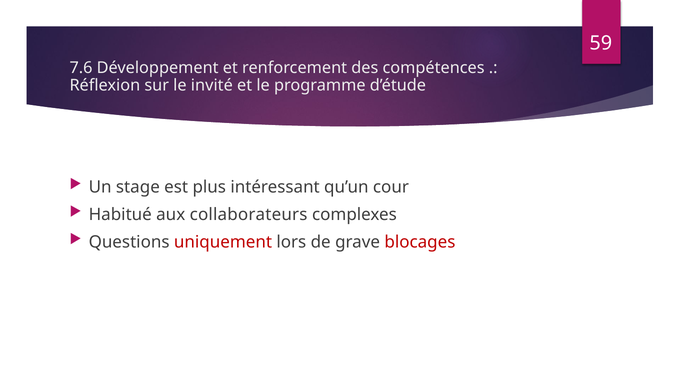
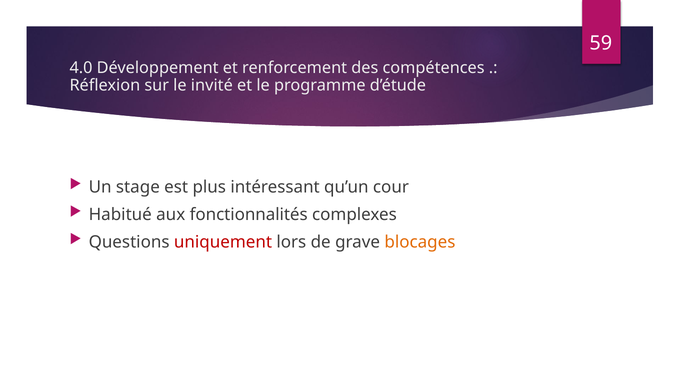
7.6: 7.6 -> 4.0
collaborateurs: collaborateurs -> fonctionnalités
blocages colour: red -> orange
